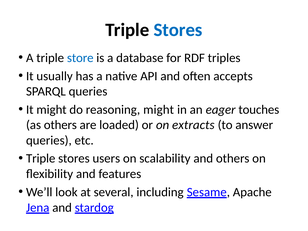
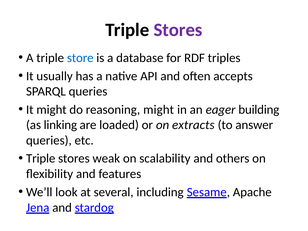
Stores at (178, 30) colour: blue -> purple
touches: touches -> building
as others: others -> linking
users: users -> weak
